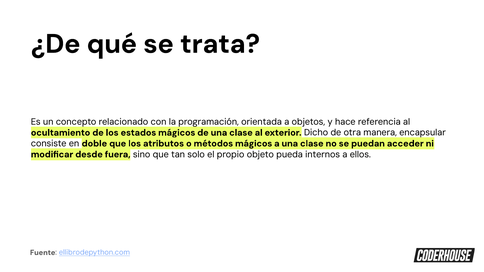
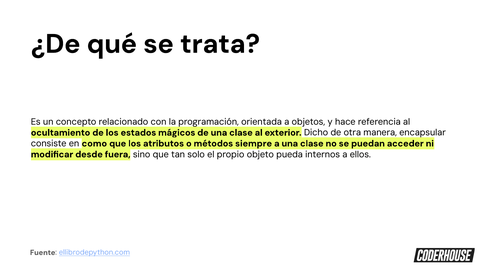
doble: doble -> como
métodos mágicos: mágicos -> siempre
